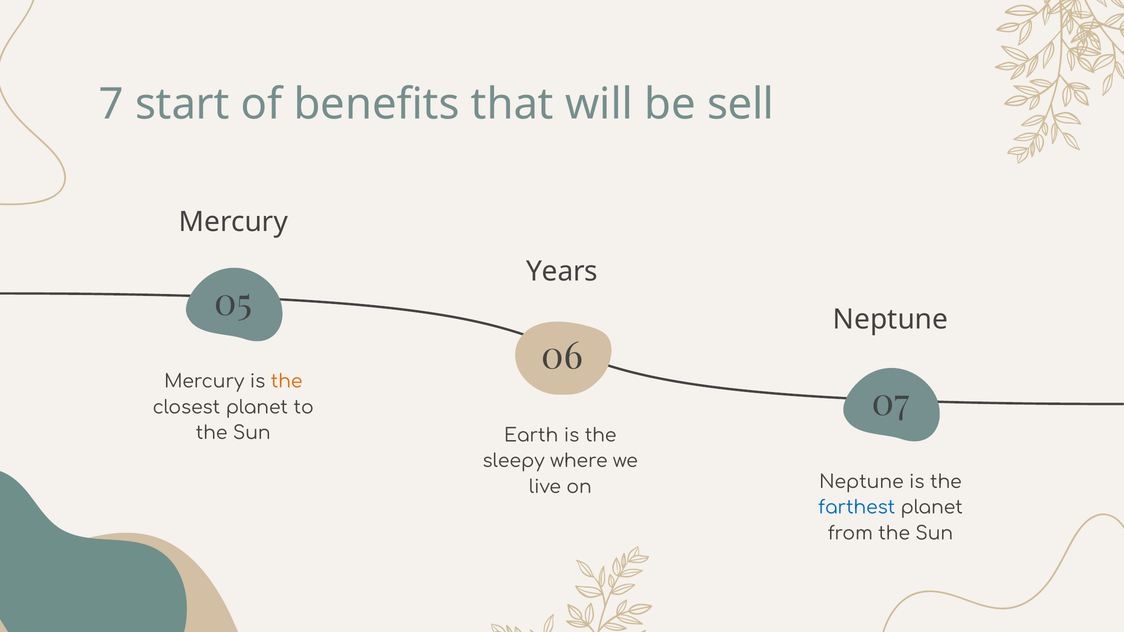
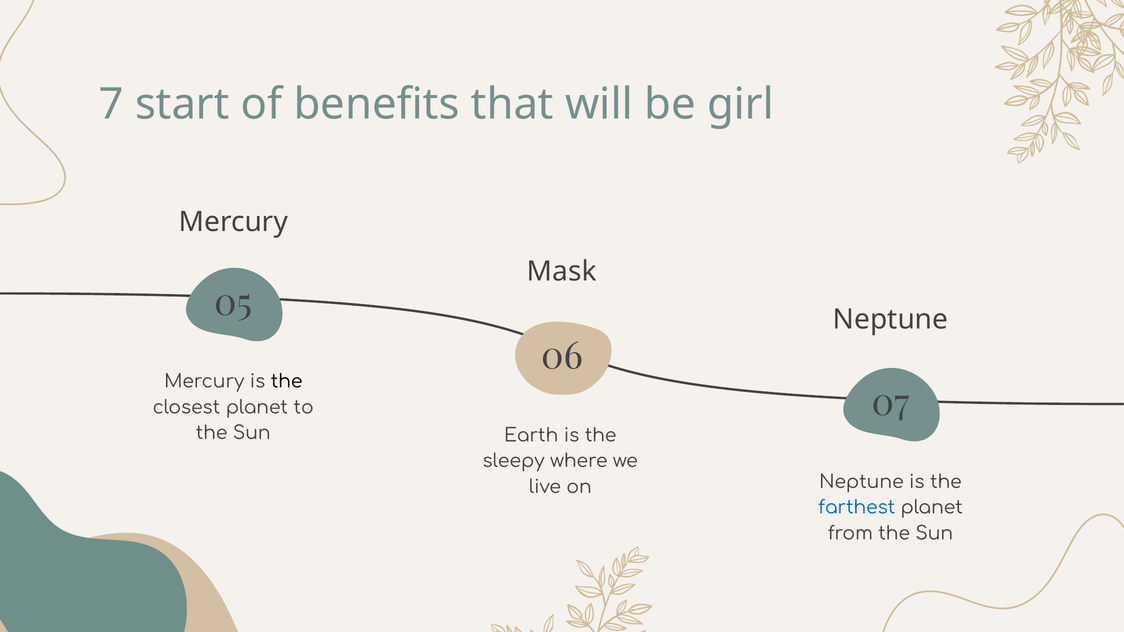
sell: sell -> girl
Years: Years -> Mask
the at (287, 382) colour: orange -> black
